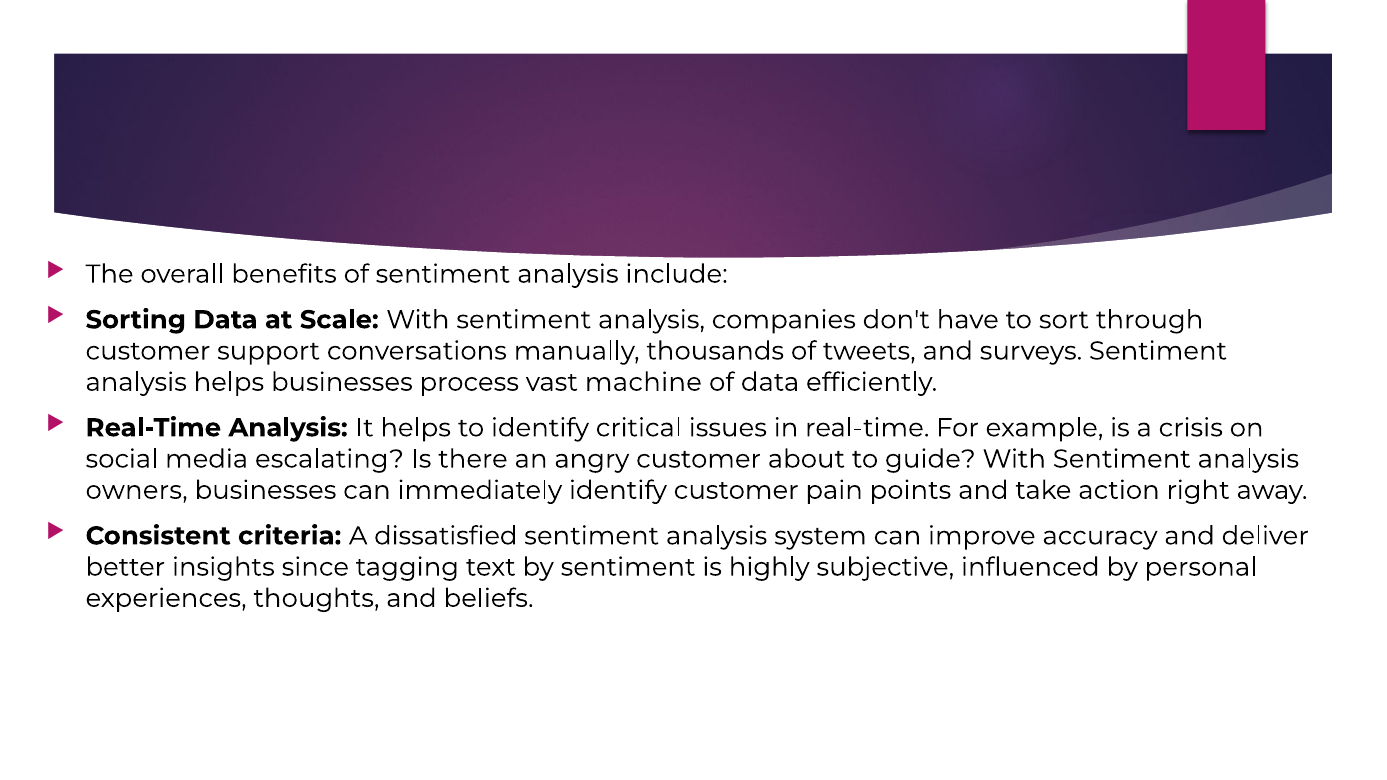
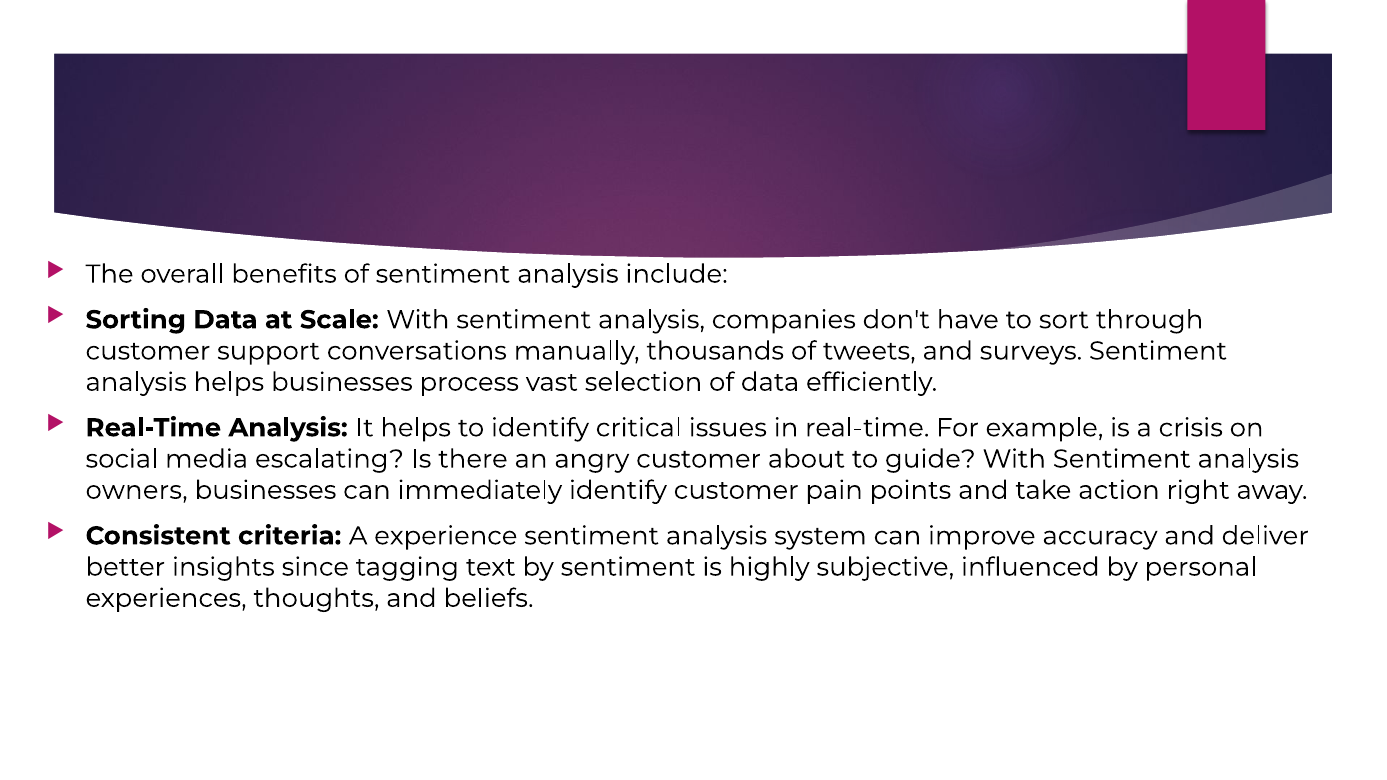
machine: machine -> selection
dissatisfied: dissatisfied -> experience
